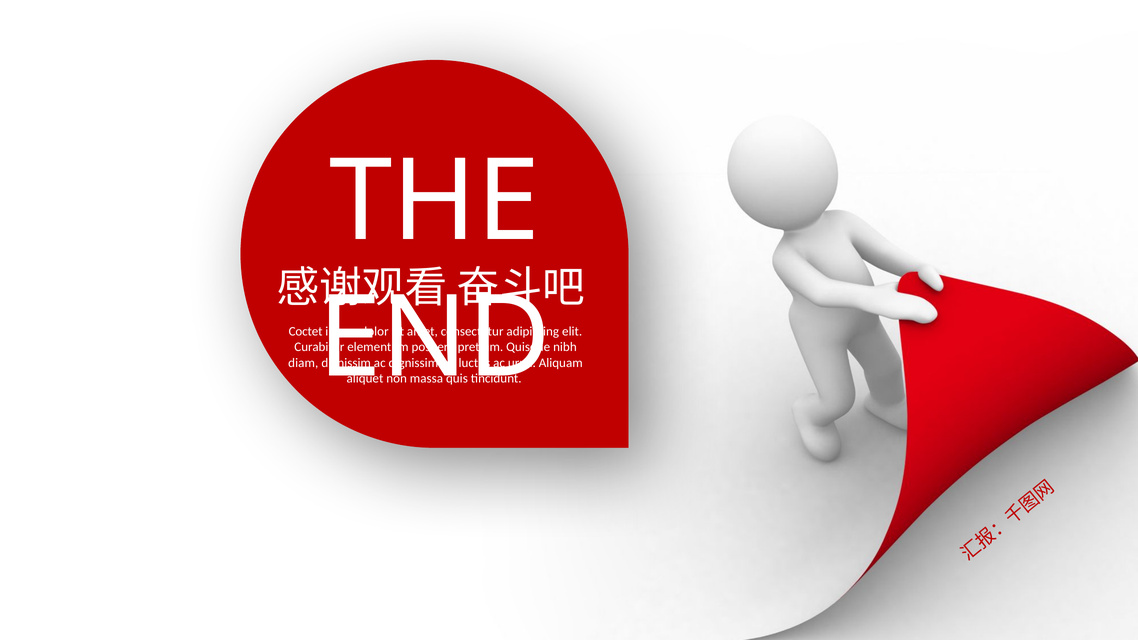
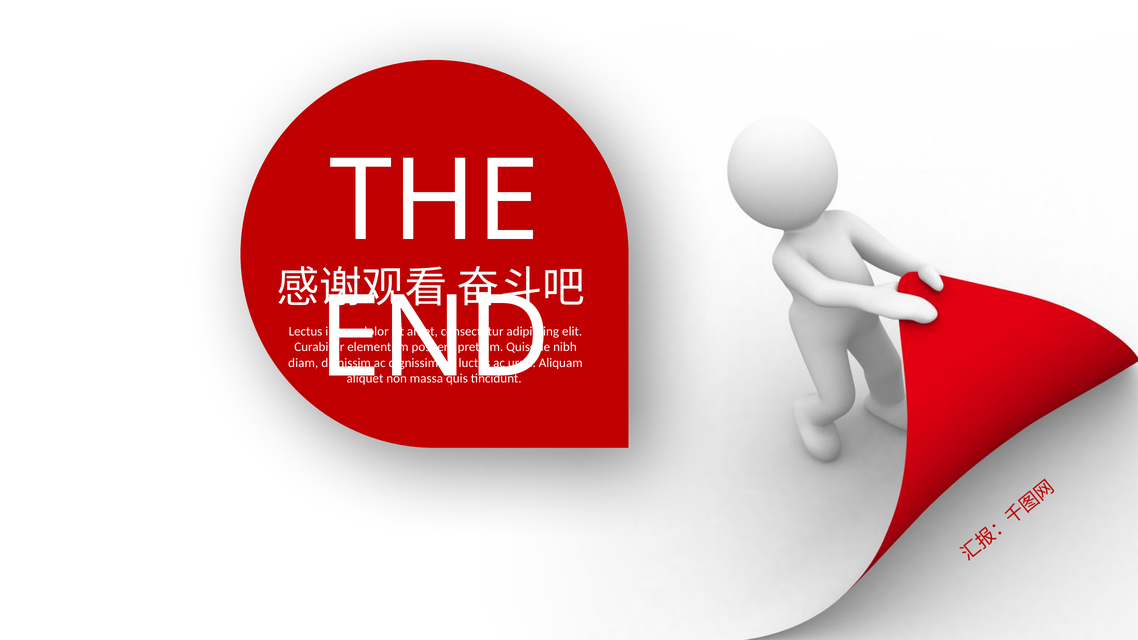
Coctet: Coctet -> Lectus
